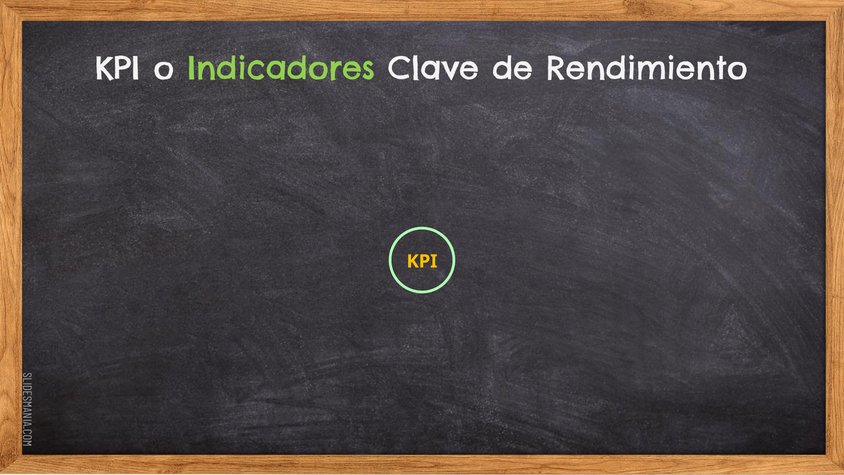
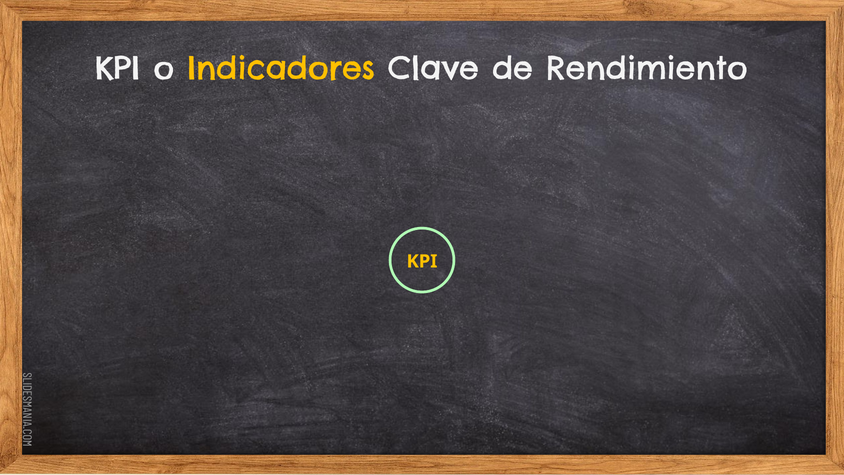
Indicadores colour: light green -> yellow
